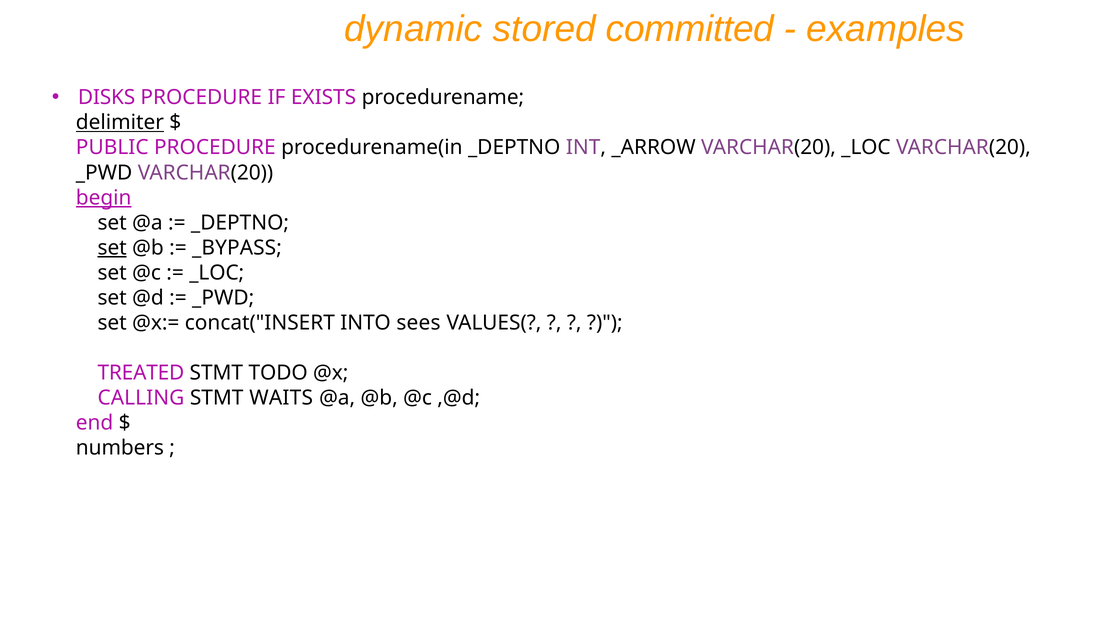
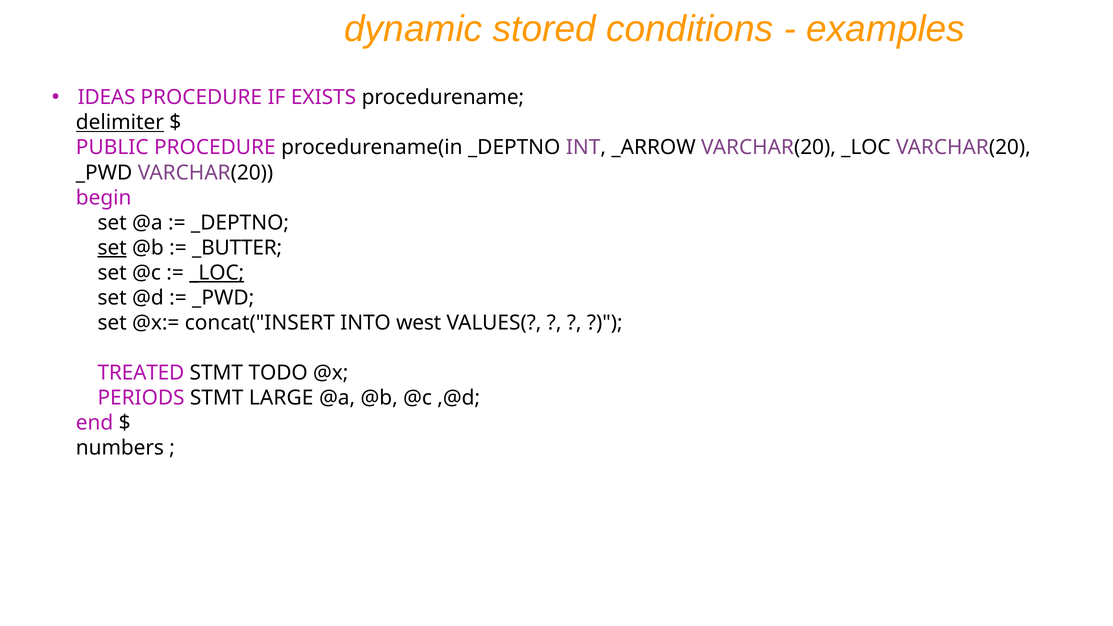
committed: committed -> conditions
DISKS: DISKS -> IDEAS
begin underline: present -> none
_BYPASS: _BYPASS -> _BUTTER
_LOC at (217, 273) underline: none -> present
sees: sees -> west
CALLING: CALLING -> PERIODS
WAITS: WAITS -> LARGE
